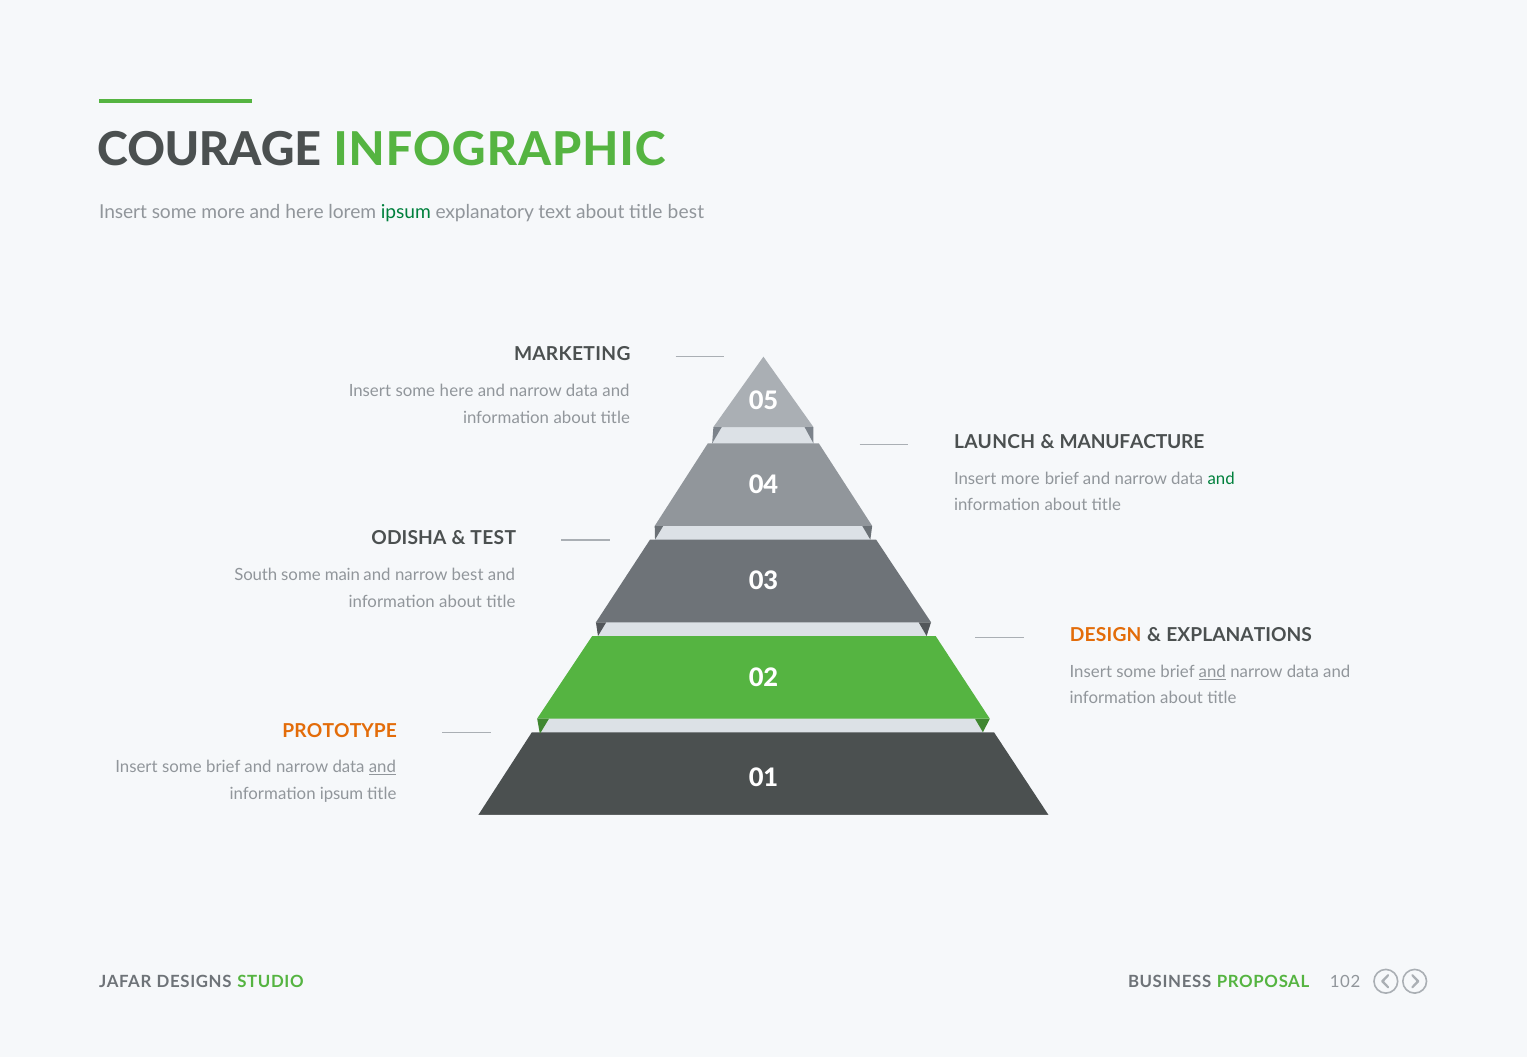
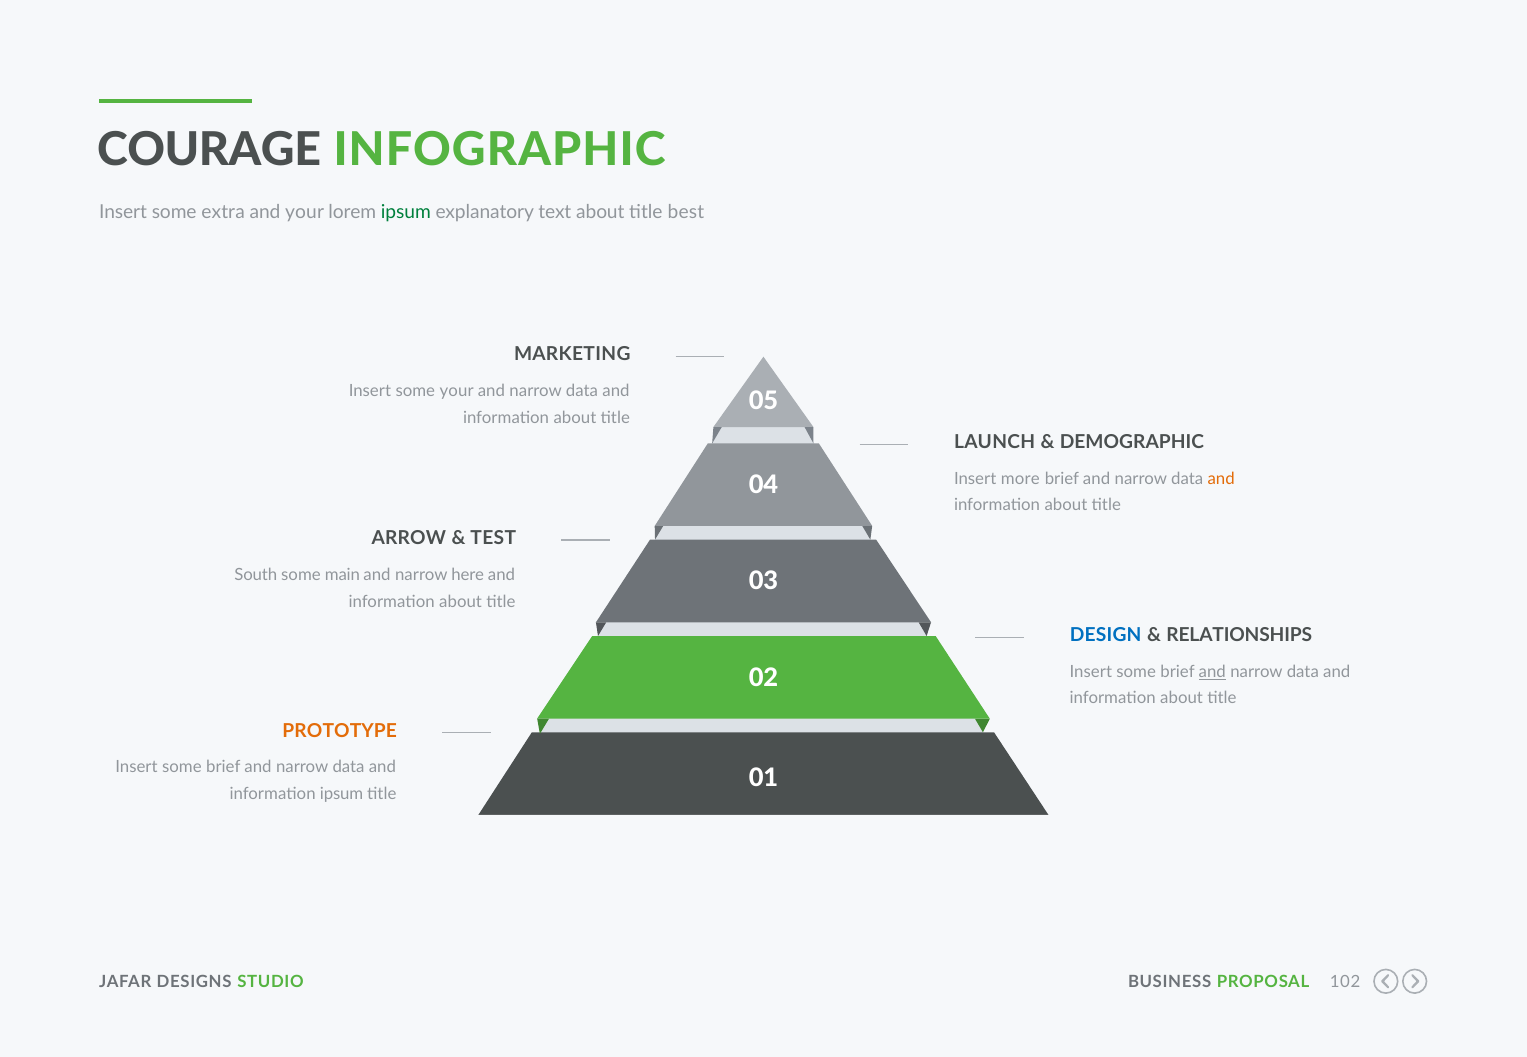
some more: more -> extra
and here: here -> your
some here: here -> your
MANUFACTURE: MANUFACTURE -> DEMOGRAPHIC
and at (1221, 479) colour: green -> orange
ODISHA: ODISHA -> ARROW
narrow best: best -> here
DESIGN colour: orange -> blue
EXPLANATIONS: EXPLANATIONS -> RELATIONSHIPS
and at (382, 768) underline: present -> none
